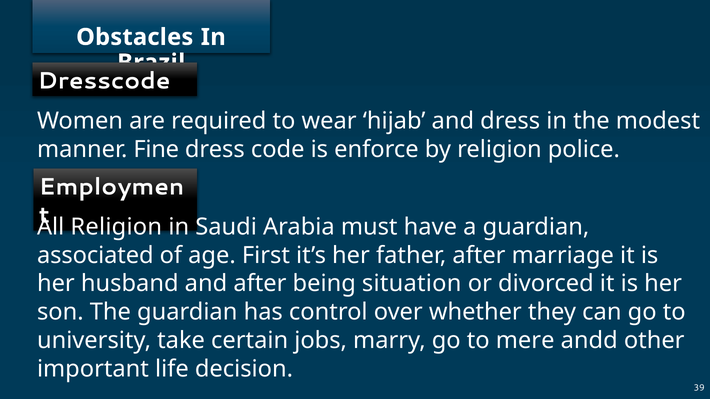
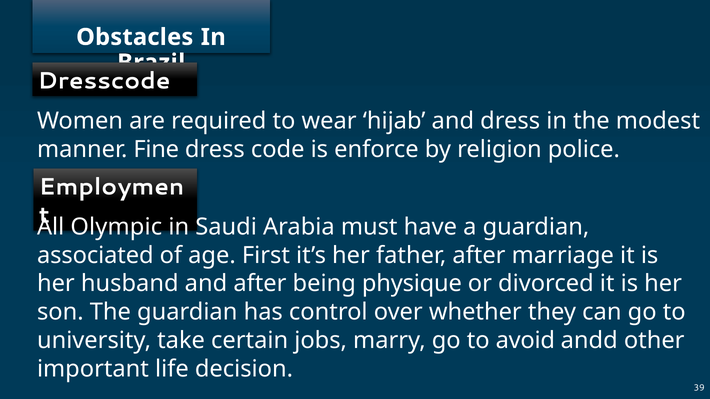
Religion at (116, 227): Religion -> Olympic
situation: situation -> physique
mere: mere -> avoid
